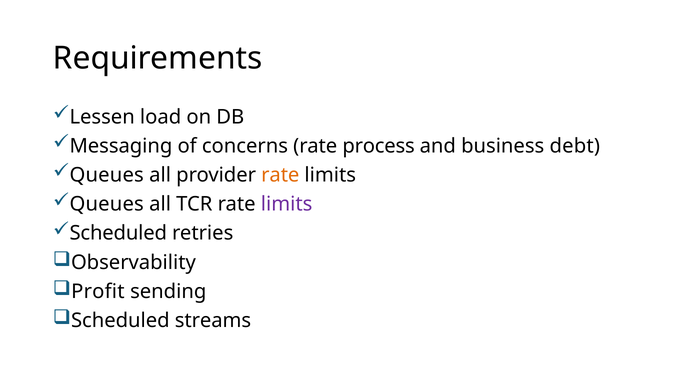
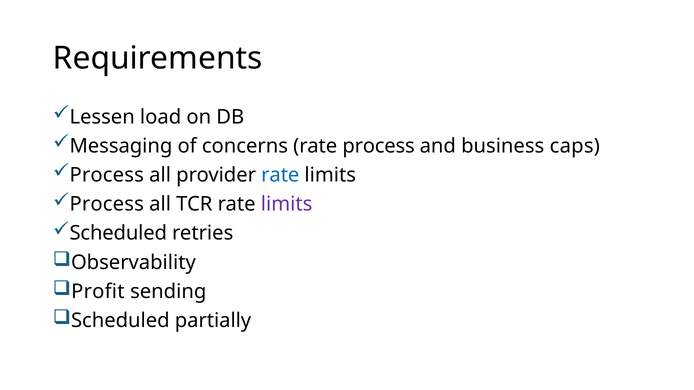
debt: debt -> caps
Queues at (107, 175): Queues -> Process
rate at (280, 175) colour: orange -> blue
Queues at (107, 204): Queues -> Process
streams: streams -> partially
